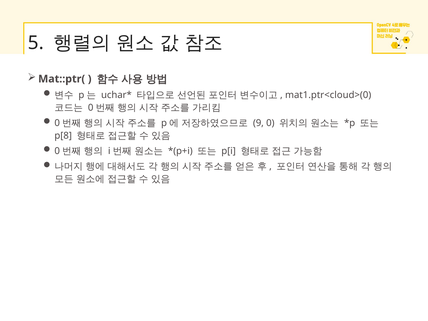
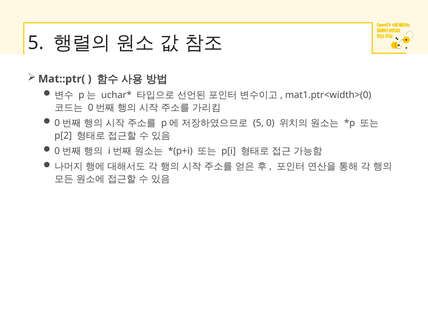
mat1.ptr<cloud>(0: mat1.ptr<cloud>(0 -> mat1.ptr<width>(0
9 at (258, 123): 9 -> 5
p[8: p[8 -> p[2
